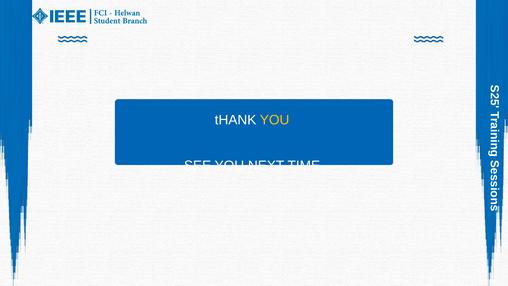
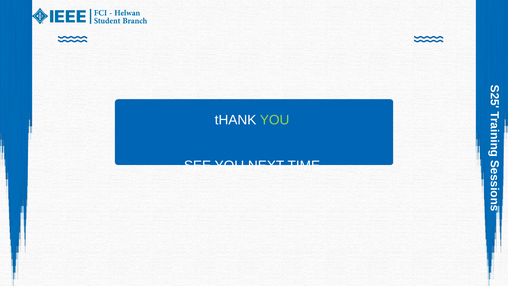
YOU at (275, 120) colour: yellow -> light green
